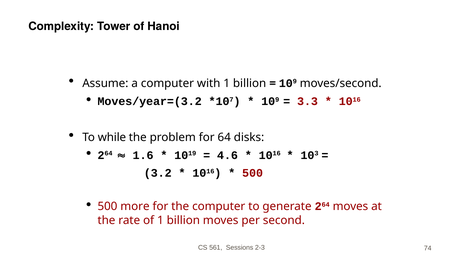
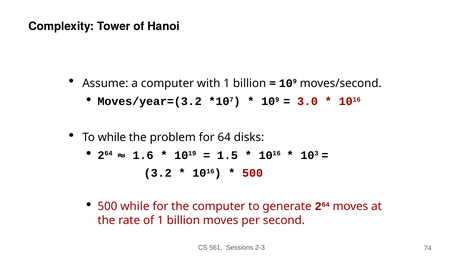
3.3: 3.3 -> 3.0
4.6: 4.6 -> 1.5
500 more: more -> while
